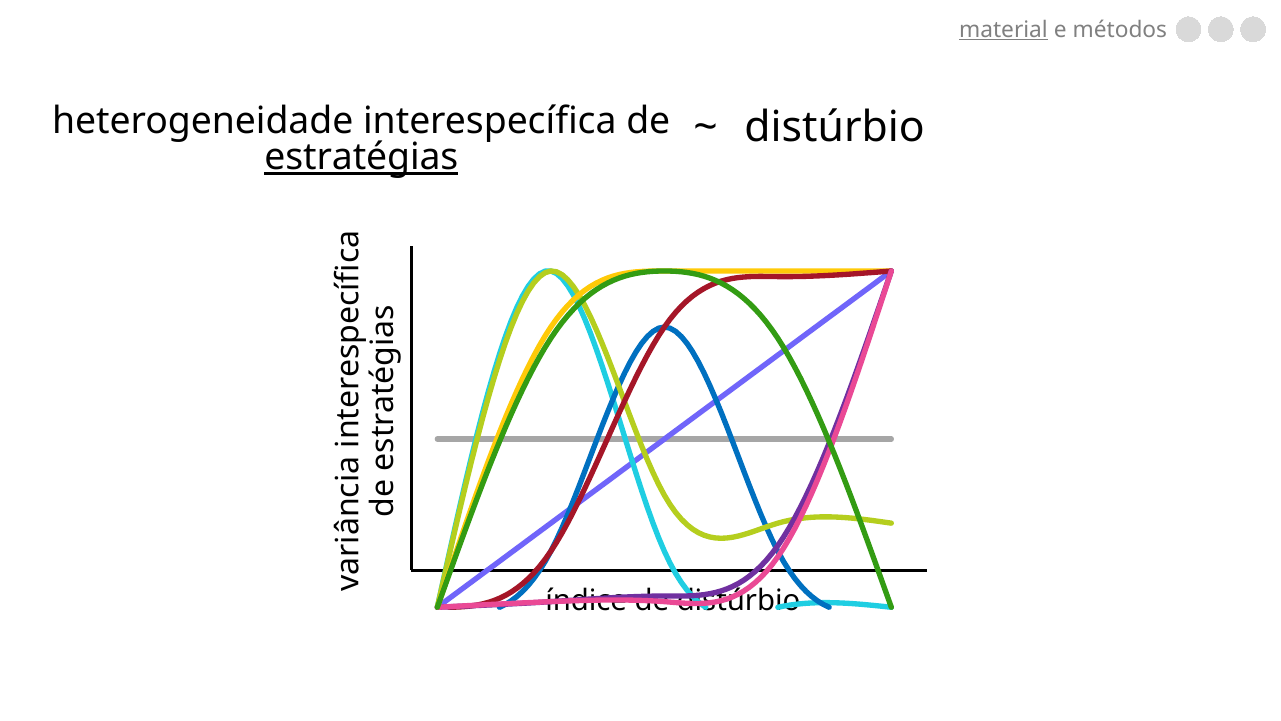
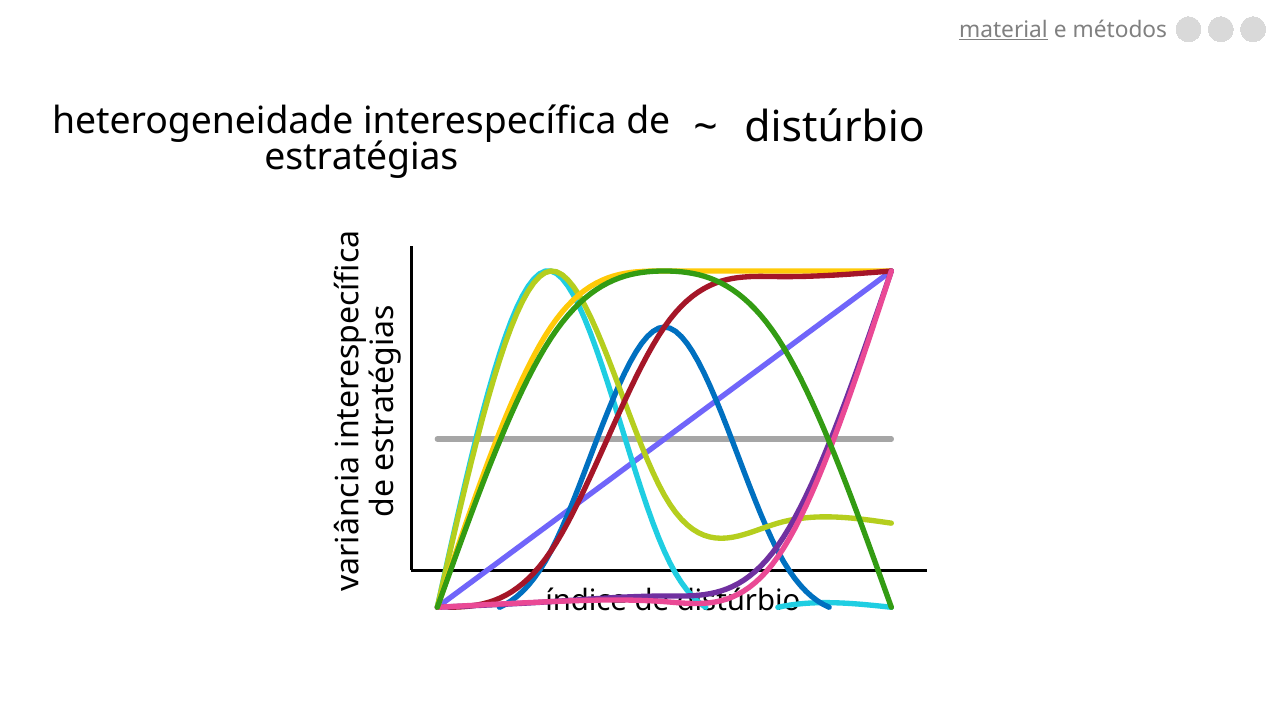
estratégias underline: present -> none
